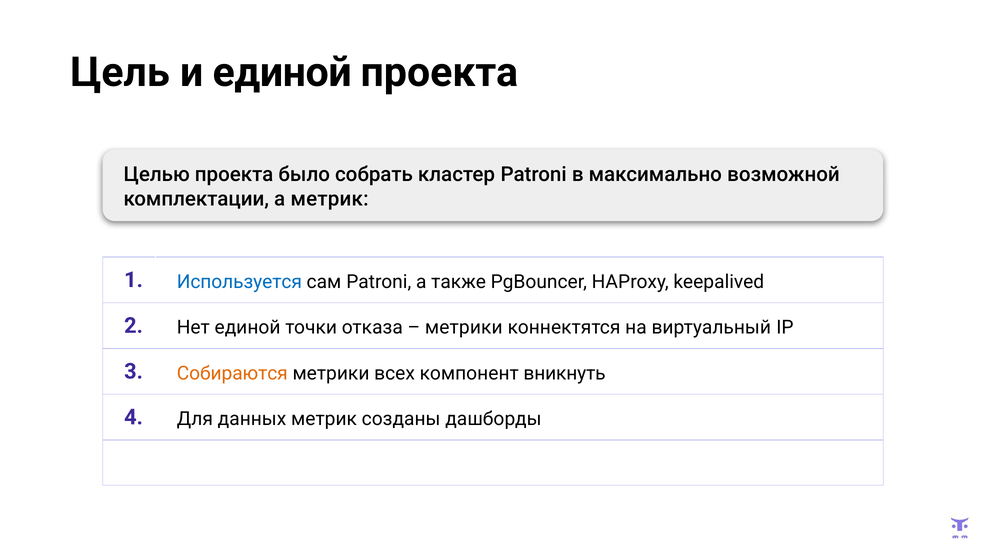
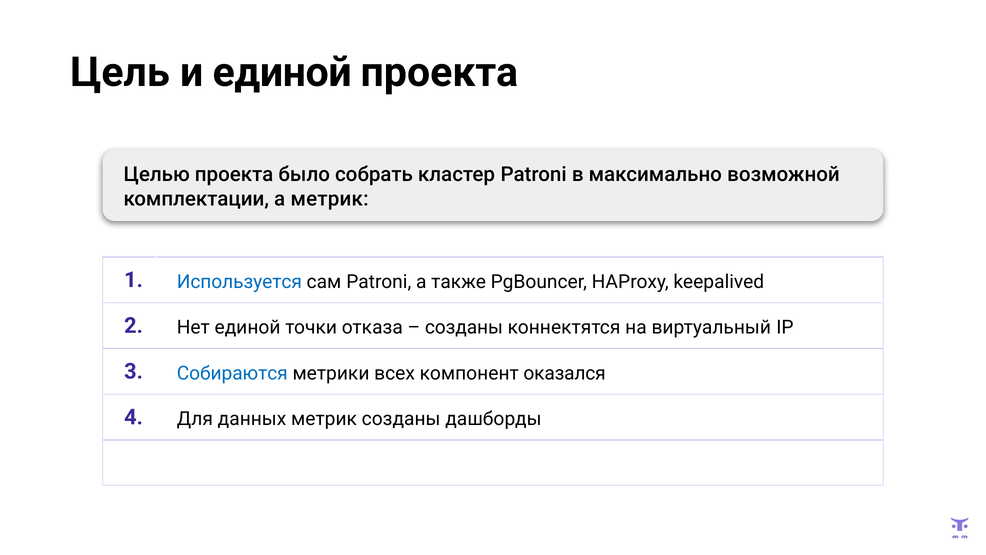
метрики at (464, 327): метрики -> созданы
Собираются colour: orange -> blue
вникнуть: вникнуть -> оказался
